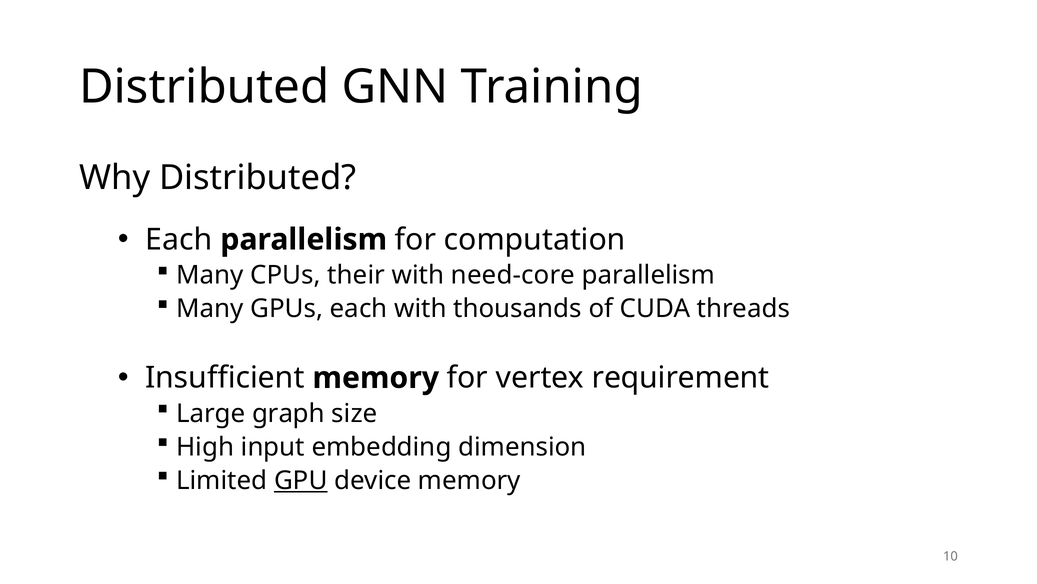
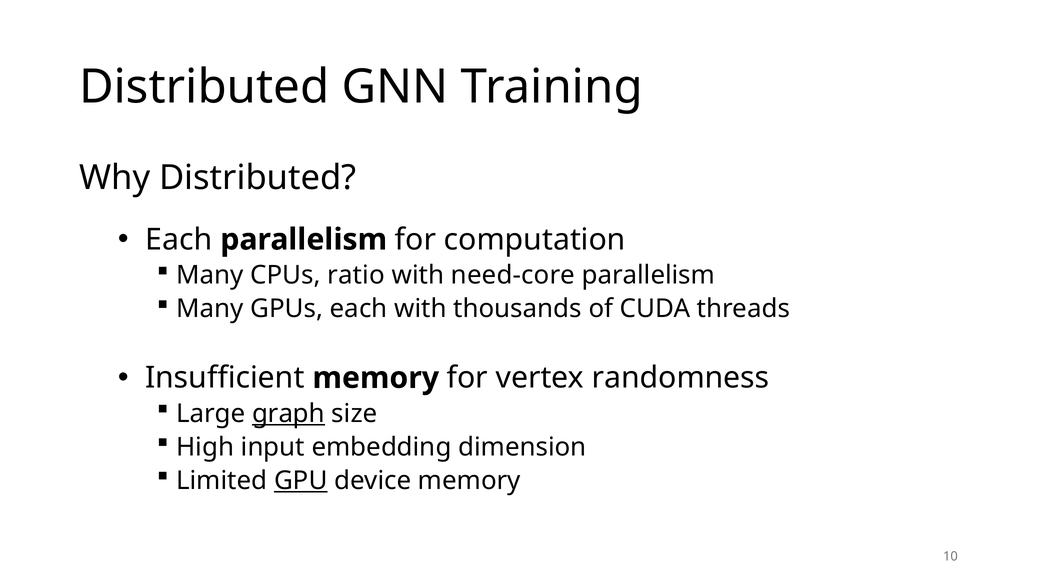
their: their -> ratio
requirement: requirement -> randomness
graph underline: none -> present
